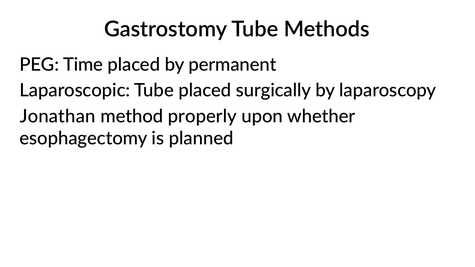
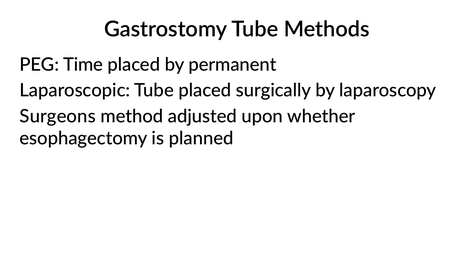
Jonathan: Jonathan -> Surgeons
properly: properly -> adjusted
